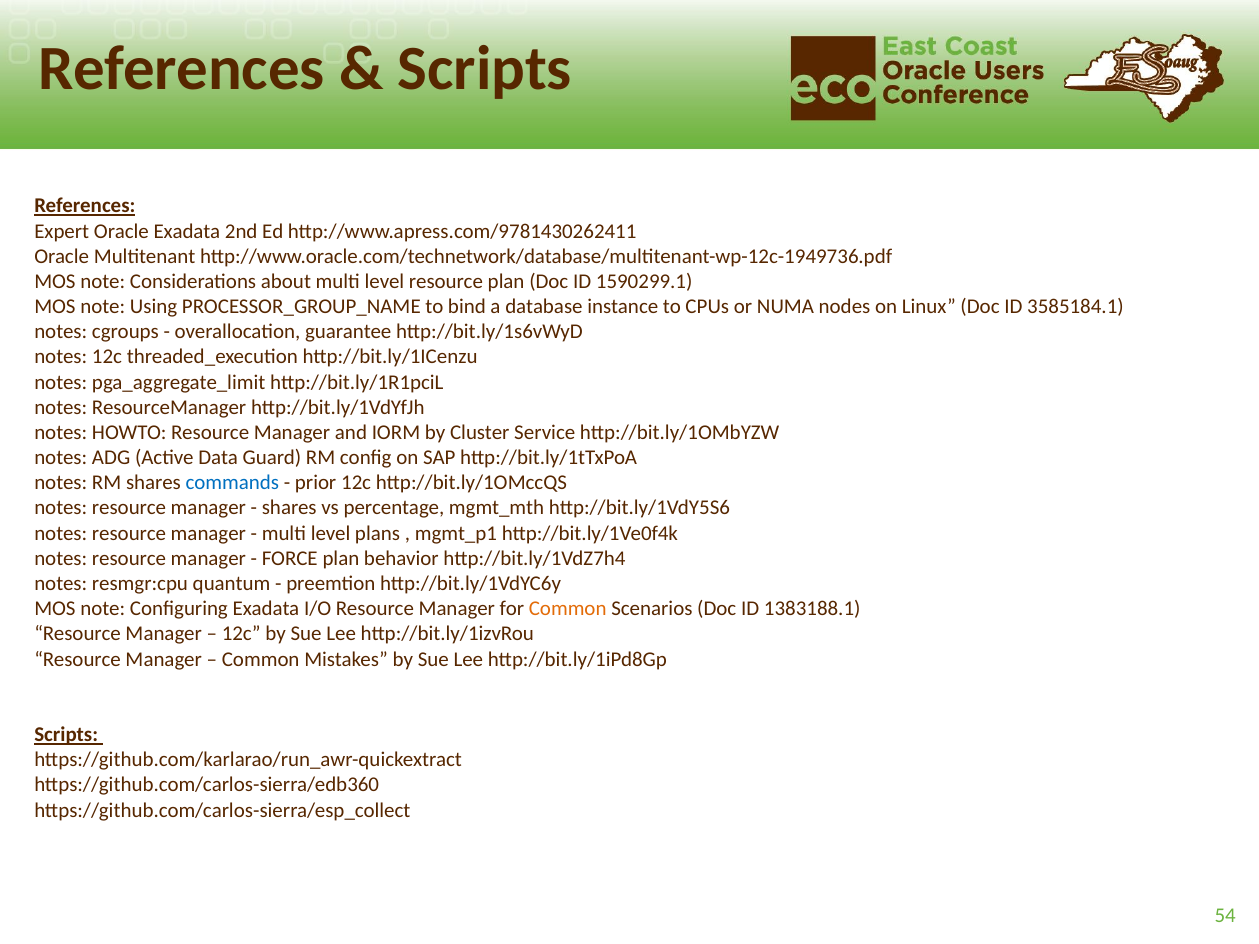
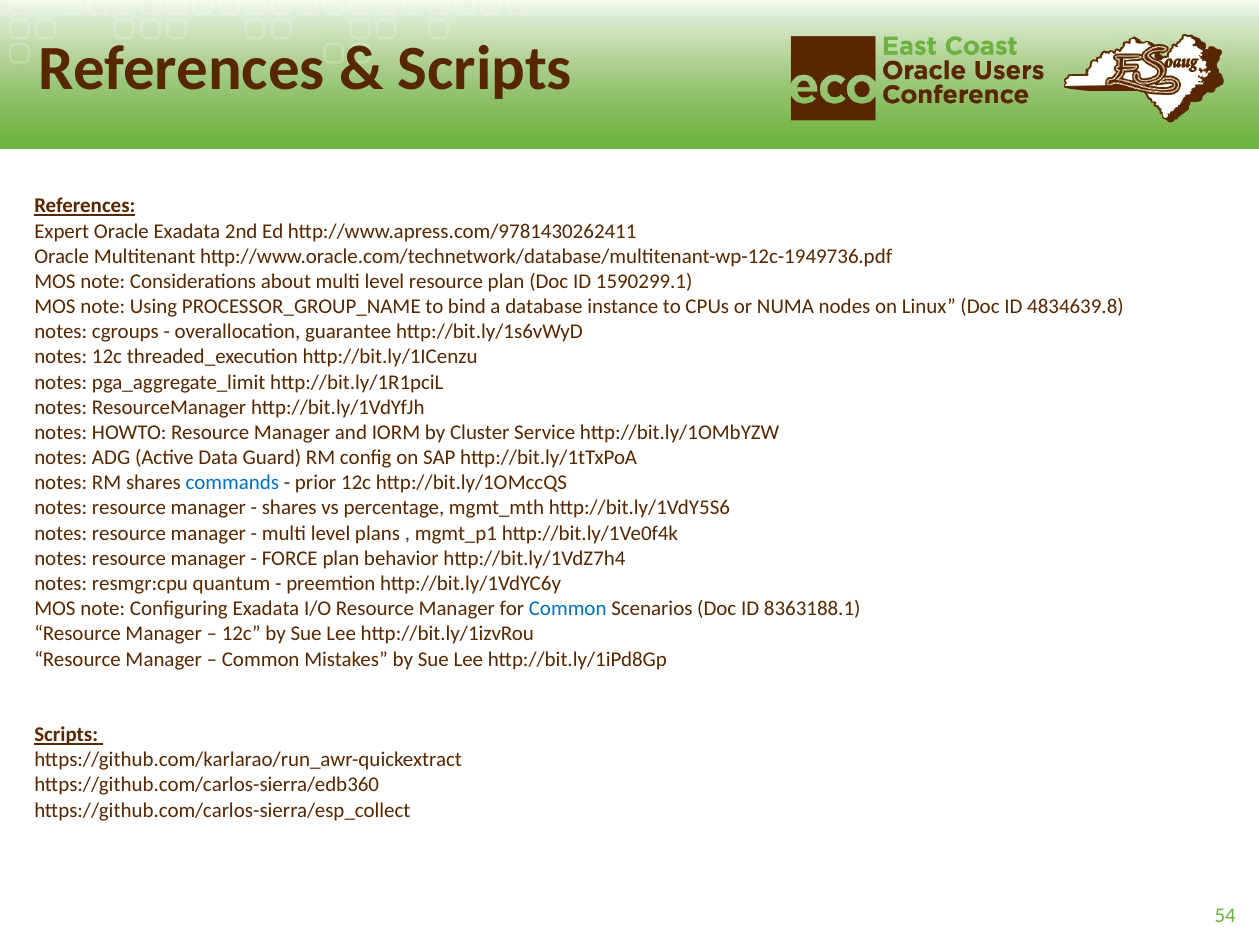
3585184.1: 3585184.1 -> 4834639.8
Common at (568, 609) colour: orange -> blue
1383188.1: 1383188.1 -> 8363188.1
